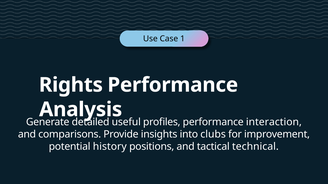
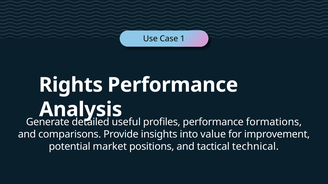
interaction: interaction -> formations
clubs: clubs -> value
history: history -> market
